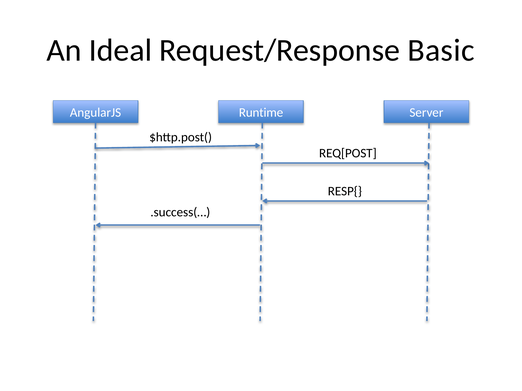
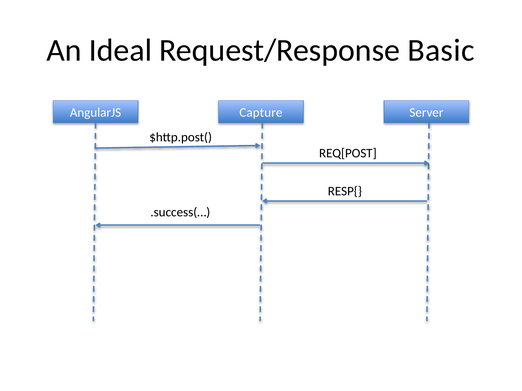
Runtime: Runtime -> Capture
